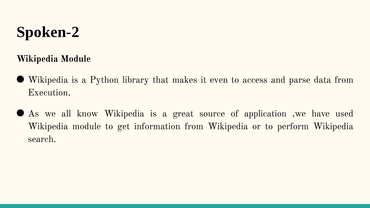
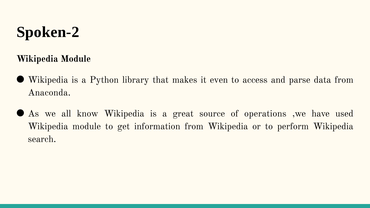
Execution: Execution -> Anaconda
application: application -> operations
